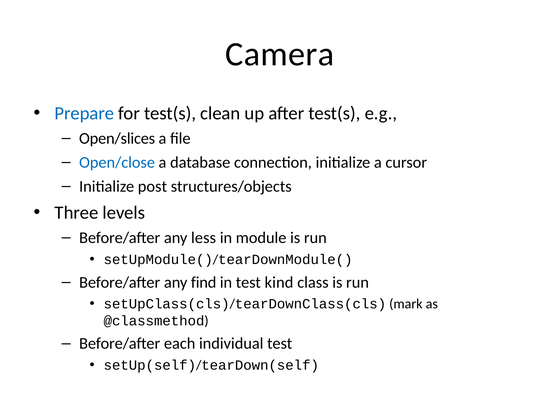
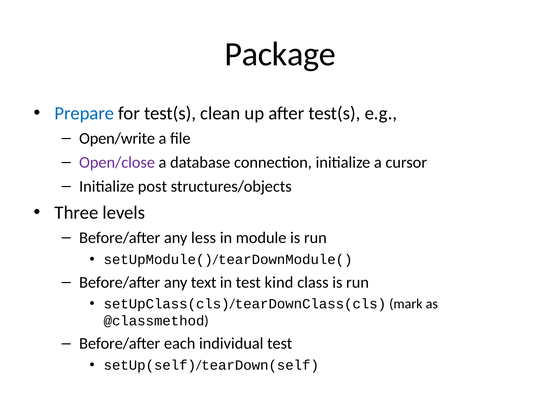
Camera: Camera -> Package
Open/slices: Open/slices -> Open/write
Open/close colour: blue -> purple
find: find -> text
